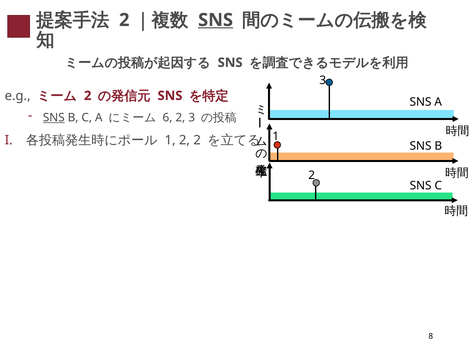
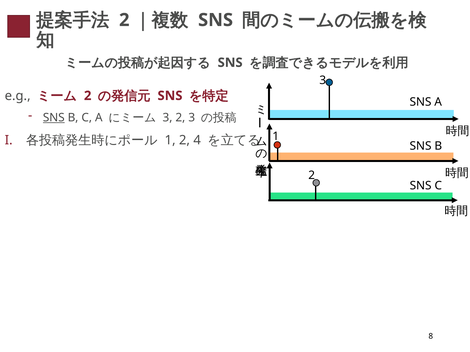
SNS at (216, 20) underline: present -> none
6 at (167, 118): 6 -> 3
2 2: 2 -> 4
